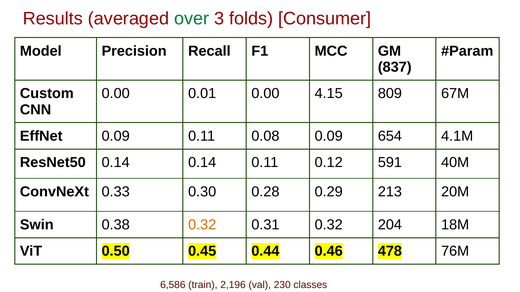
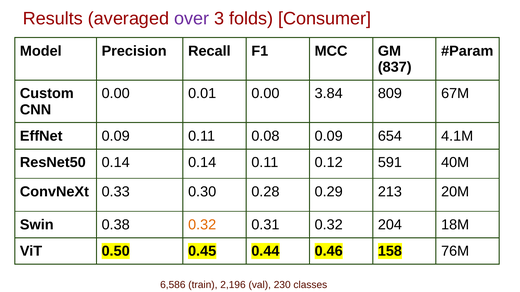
over colour: green -> purple
4.15: 4.15 -> 3.84
478: 478 -> 158
